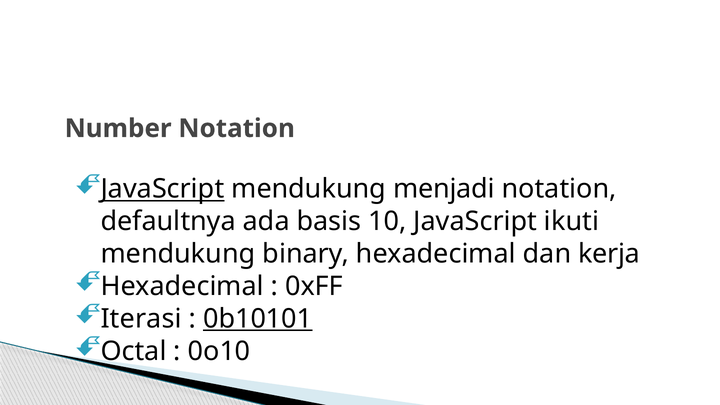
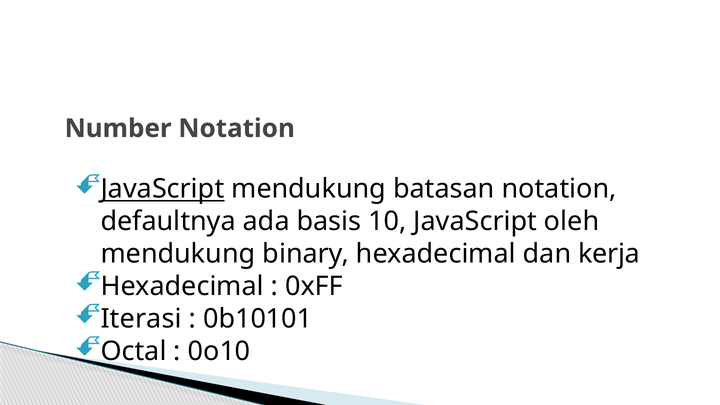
menjadi: menjadi -> batasan
ikuti: ikuti -> oleh
0b10101 underline: present -> none
